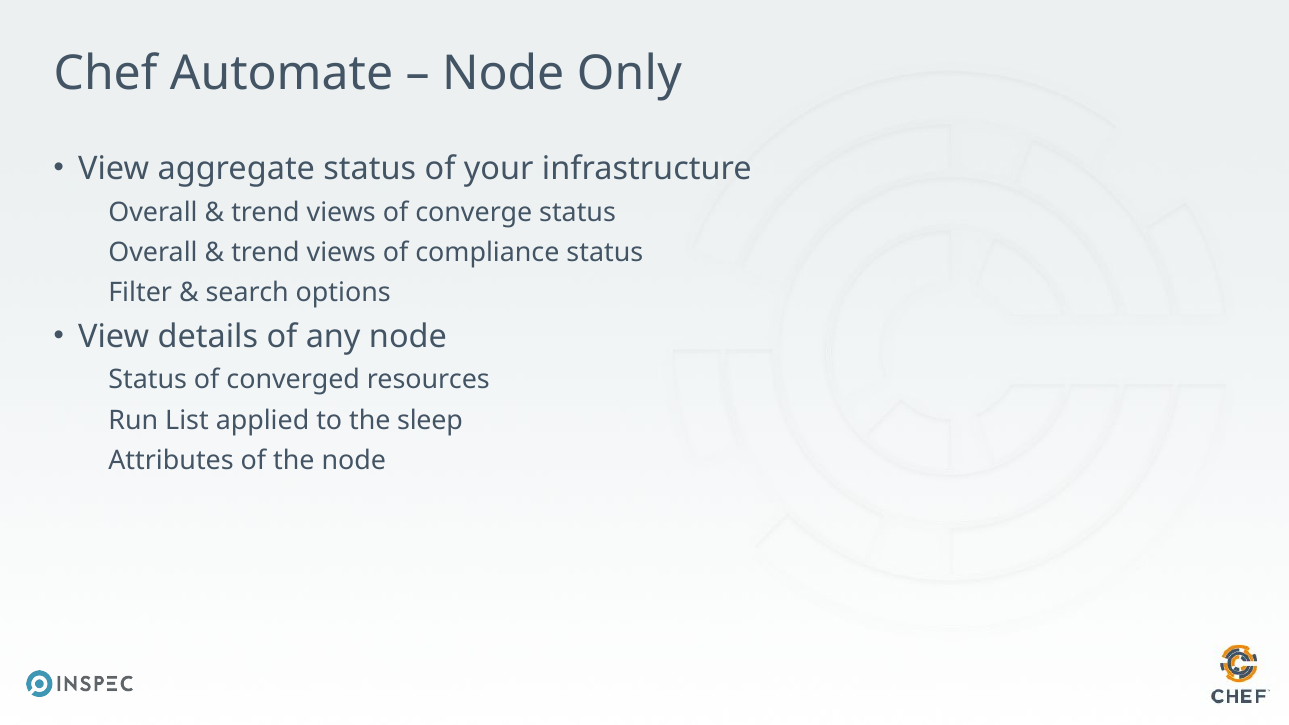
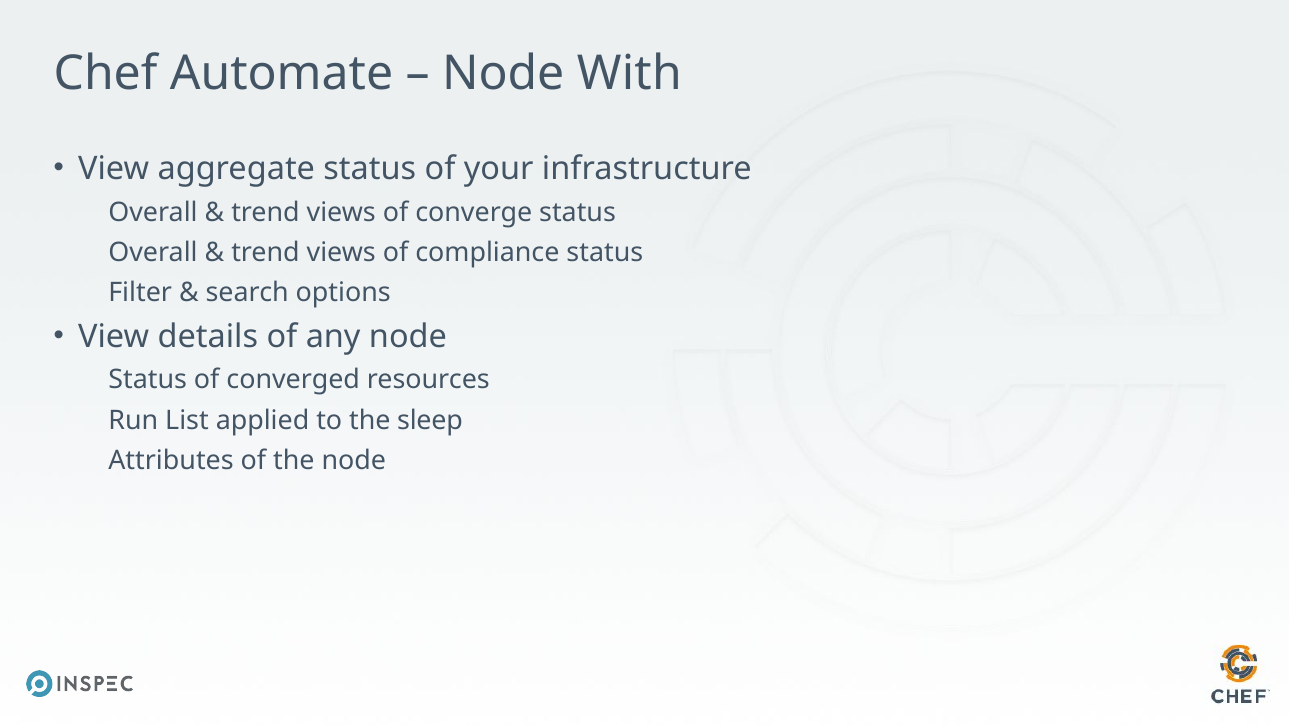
Only: Only -> With
